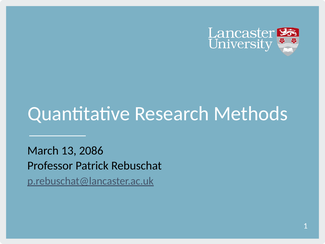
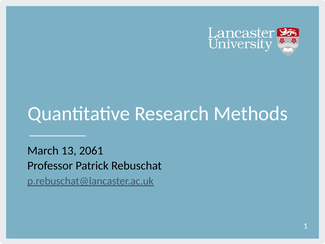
2086: 2086 -> 2061
